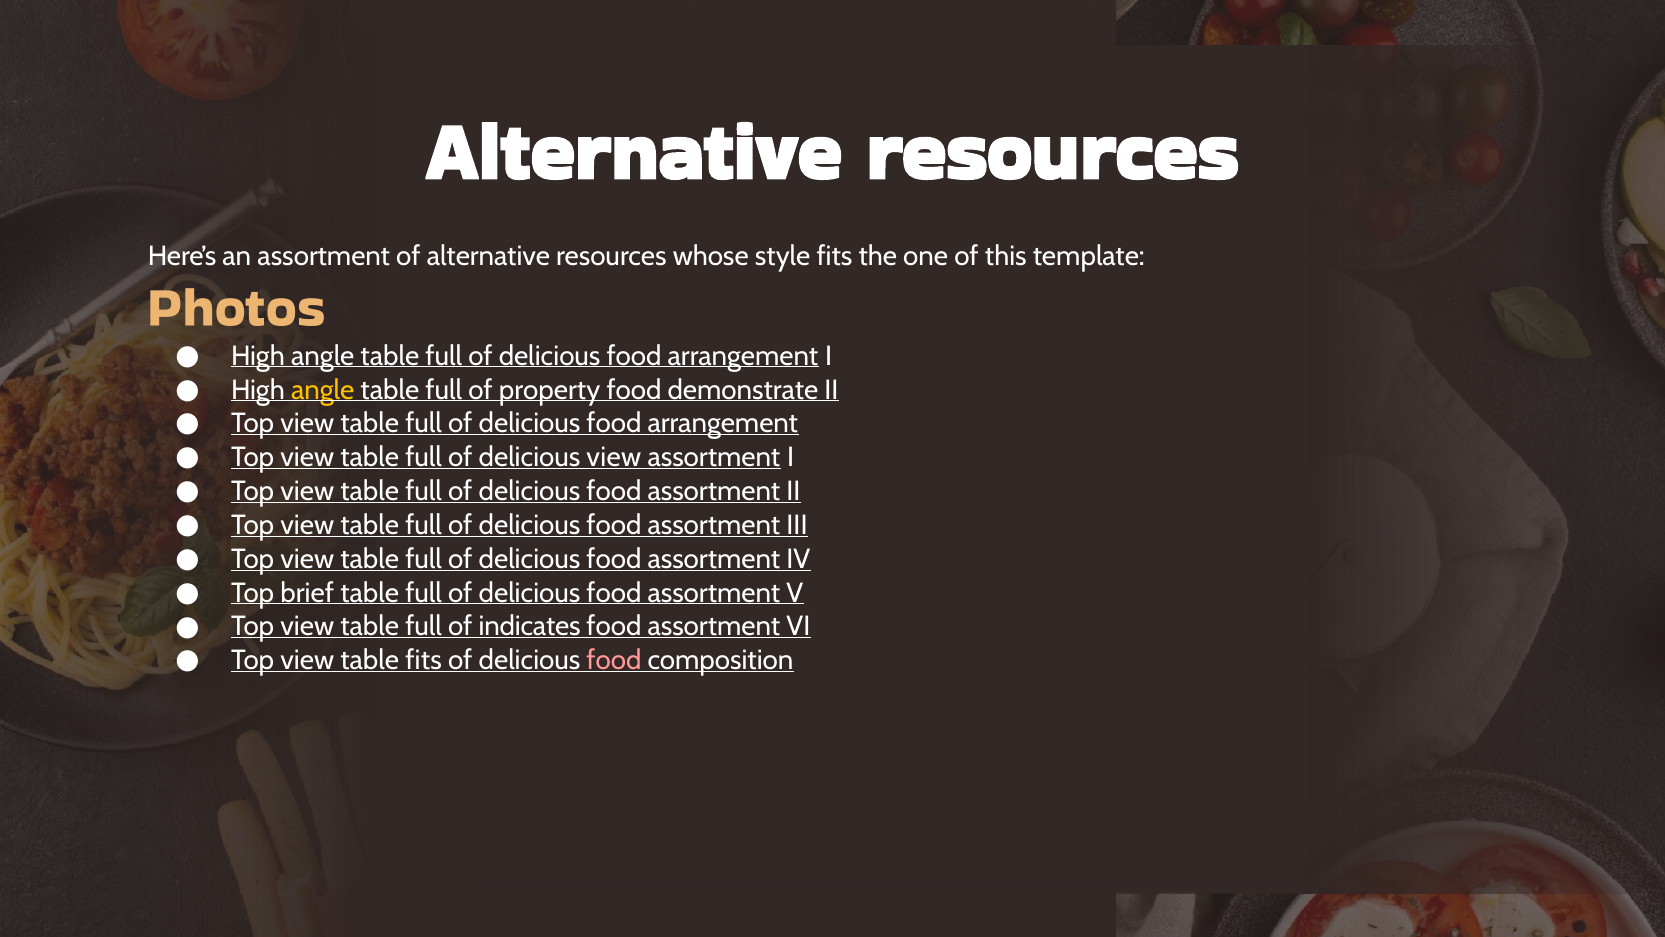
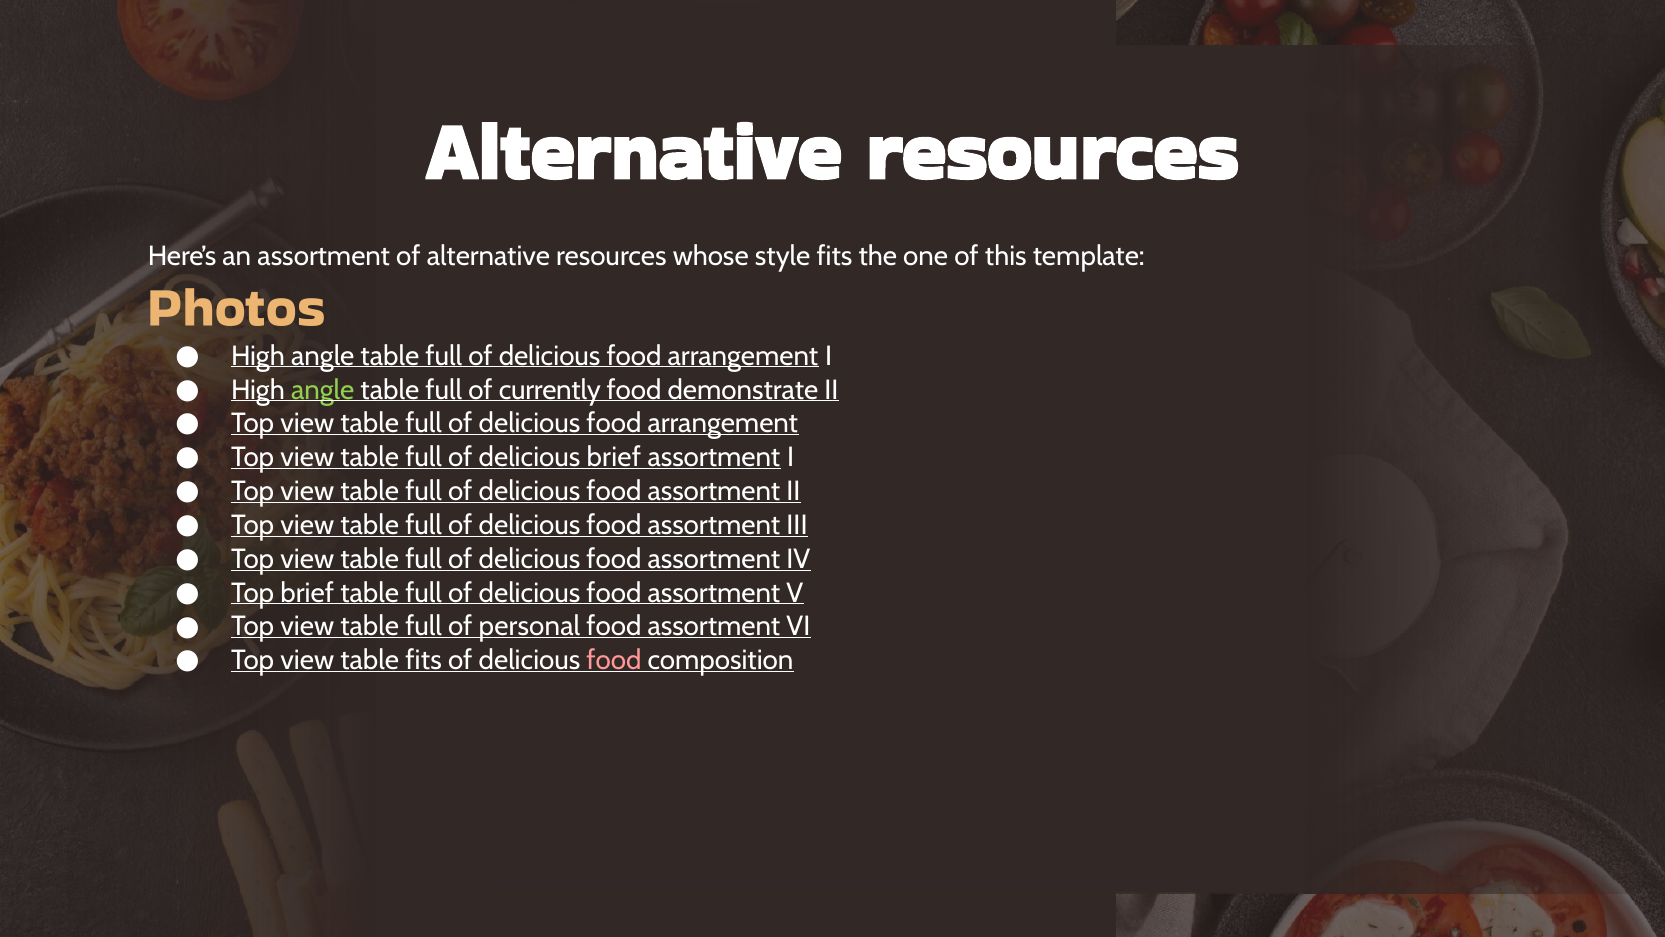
angle at (323, 390) colour: yellow -> light green
property: property -> currently
delicious view: view -> brief
indicates: indicates -> personal
